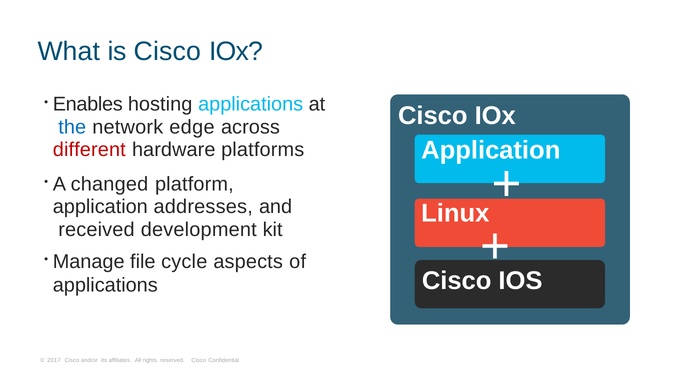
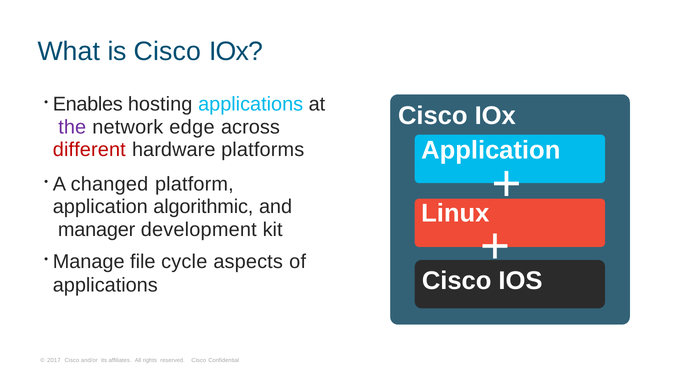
the colour: blue -> purple
addresses: addresses -> algorithmic
received: received -> manager
